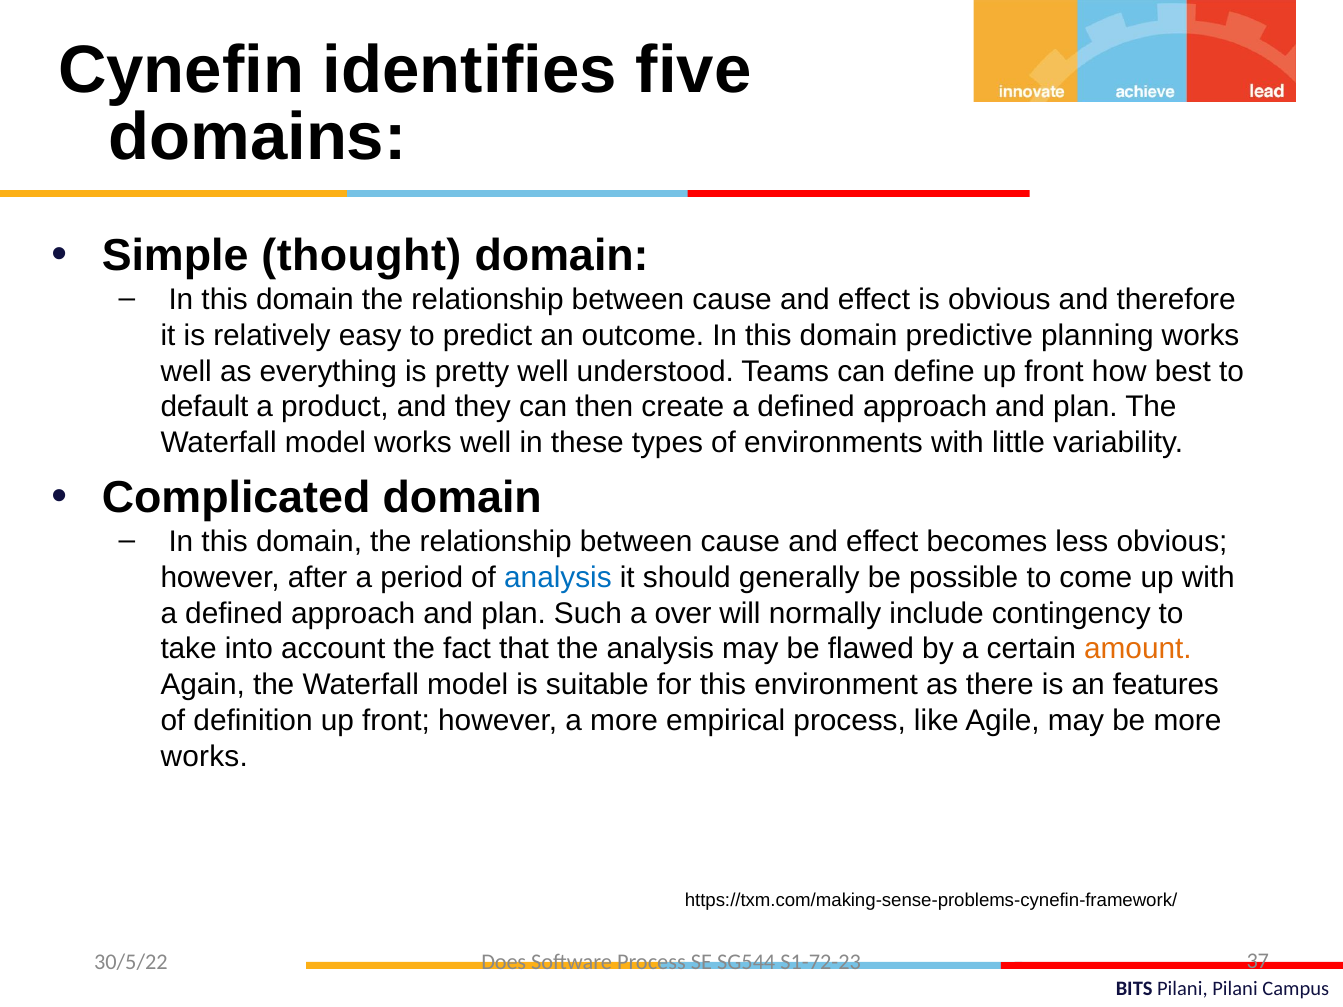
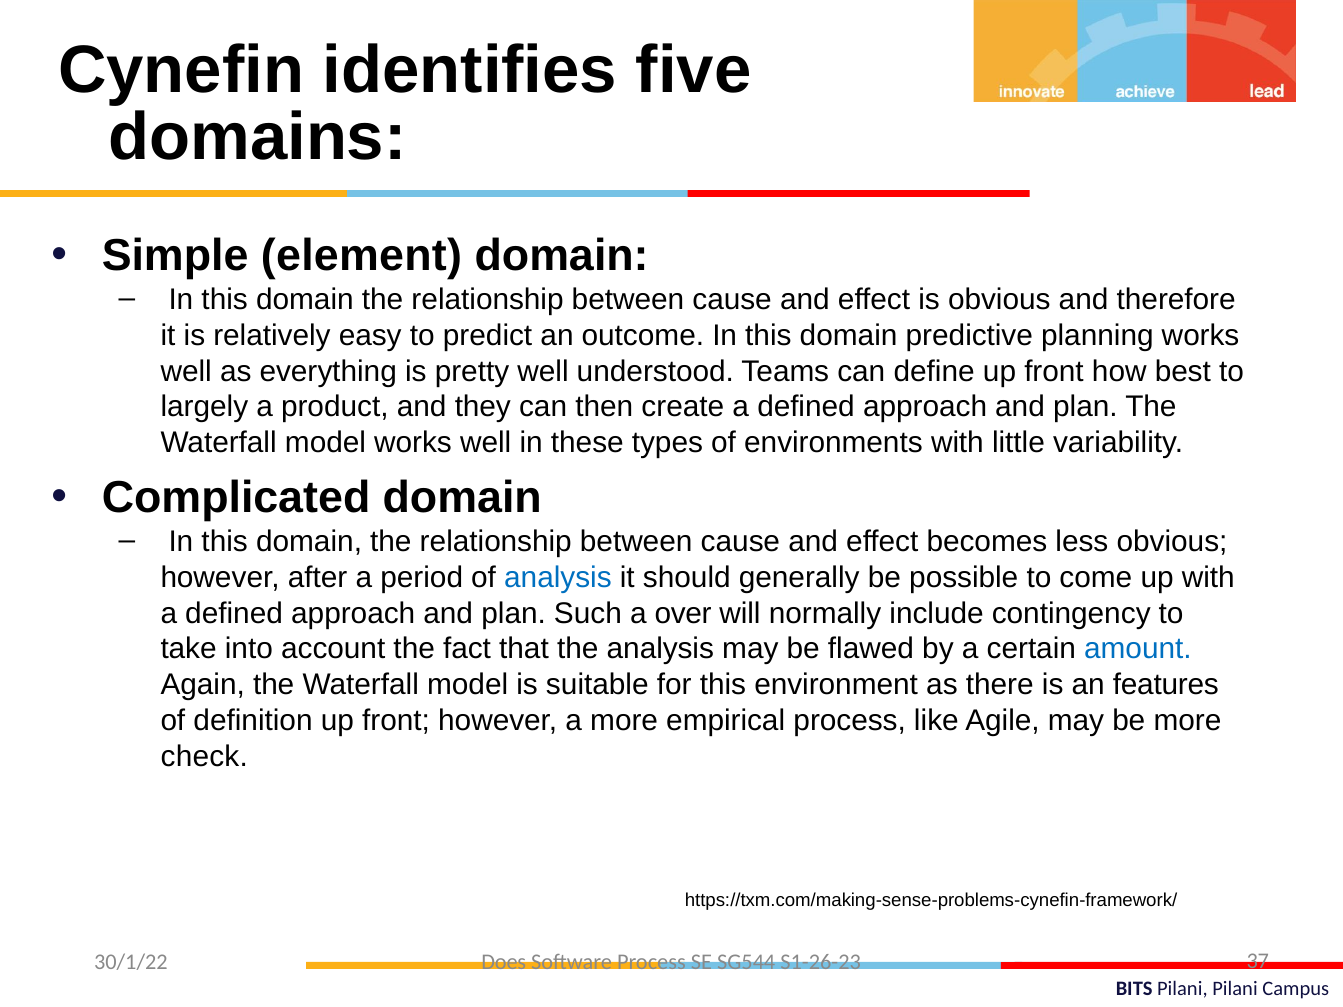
thought: thought -> element
default: default -> largely
amount colour: orange -> blue
works at (204, 757): works -> check
30/5/22: 30/5/22 -> 30/1/22
S1-72-23: S1-72-23 -> S1-26-23
